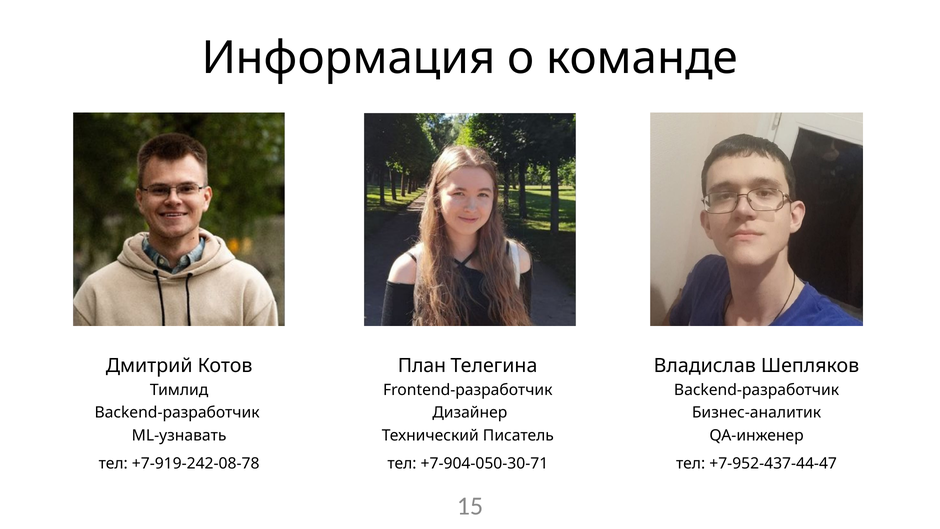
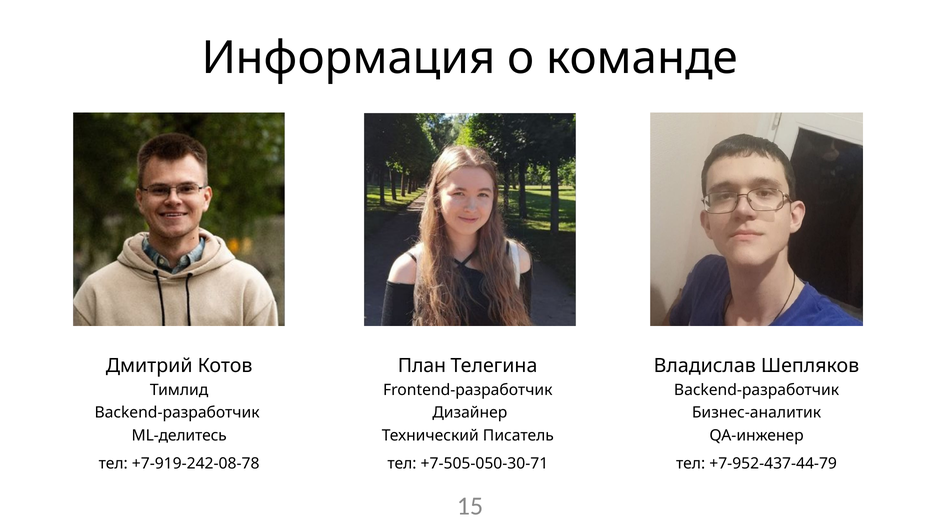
ML-узнавать: ML-узнавать -> ML-делитесь
+7-904-050-30-71: +7-904-050-30-71 -> +7-505-050-30-71
+7-952-437-44-47: +7-952-437-44-47 -> +7-952-437-44-79
